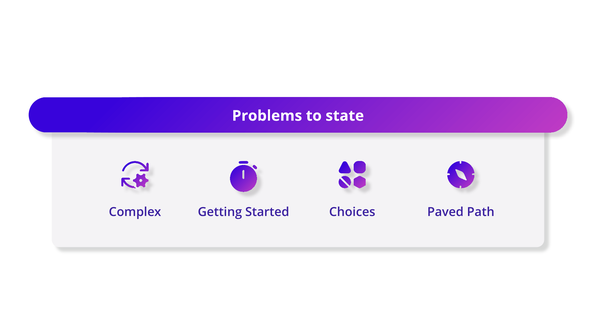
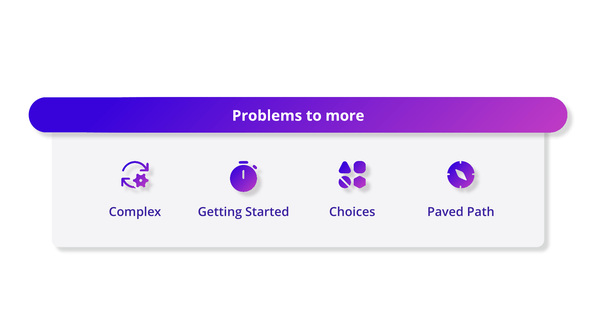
state: state -> more
